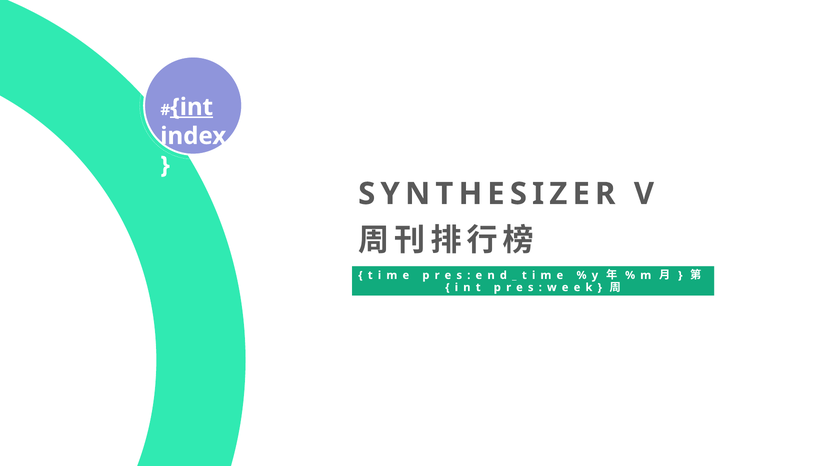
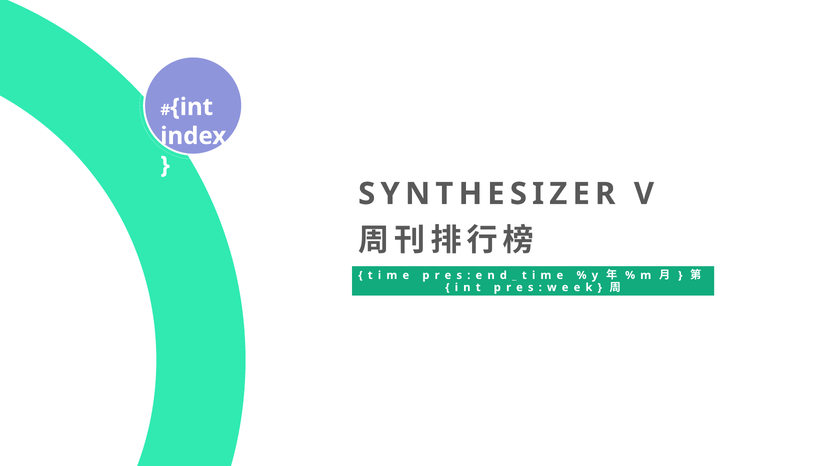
int underline: present -> none
